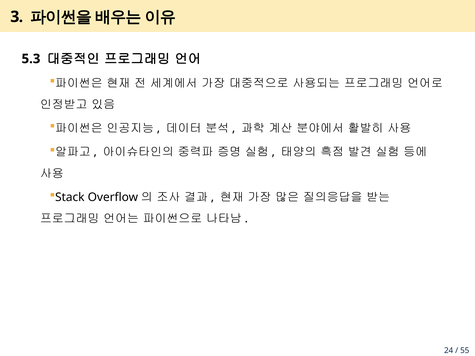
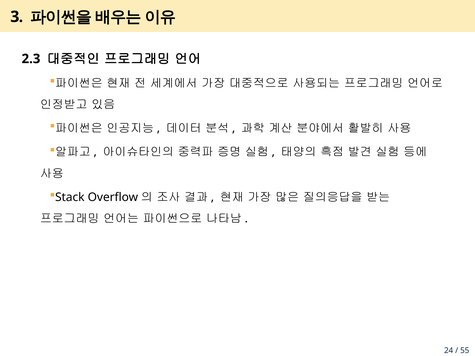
5.3: 5.3 -> 2.3
